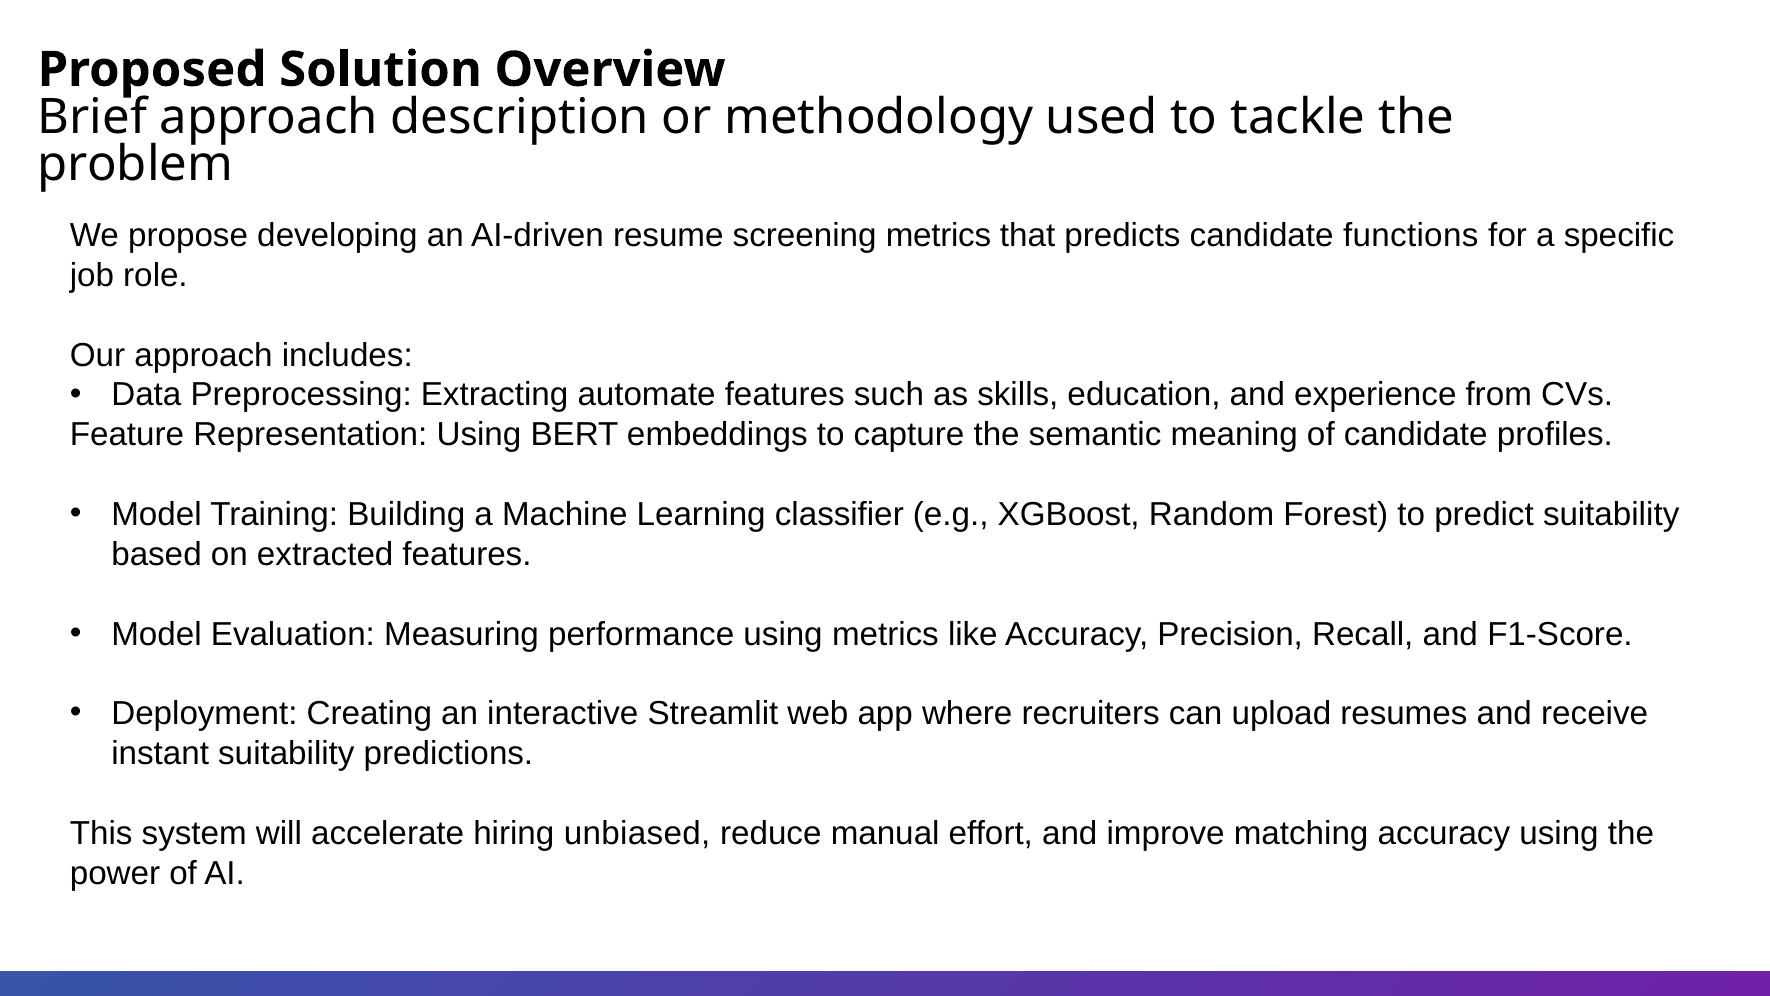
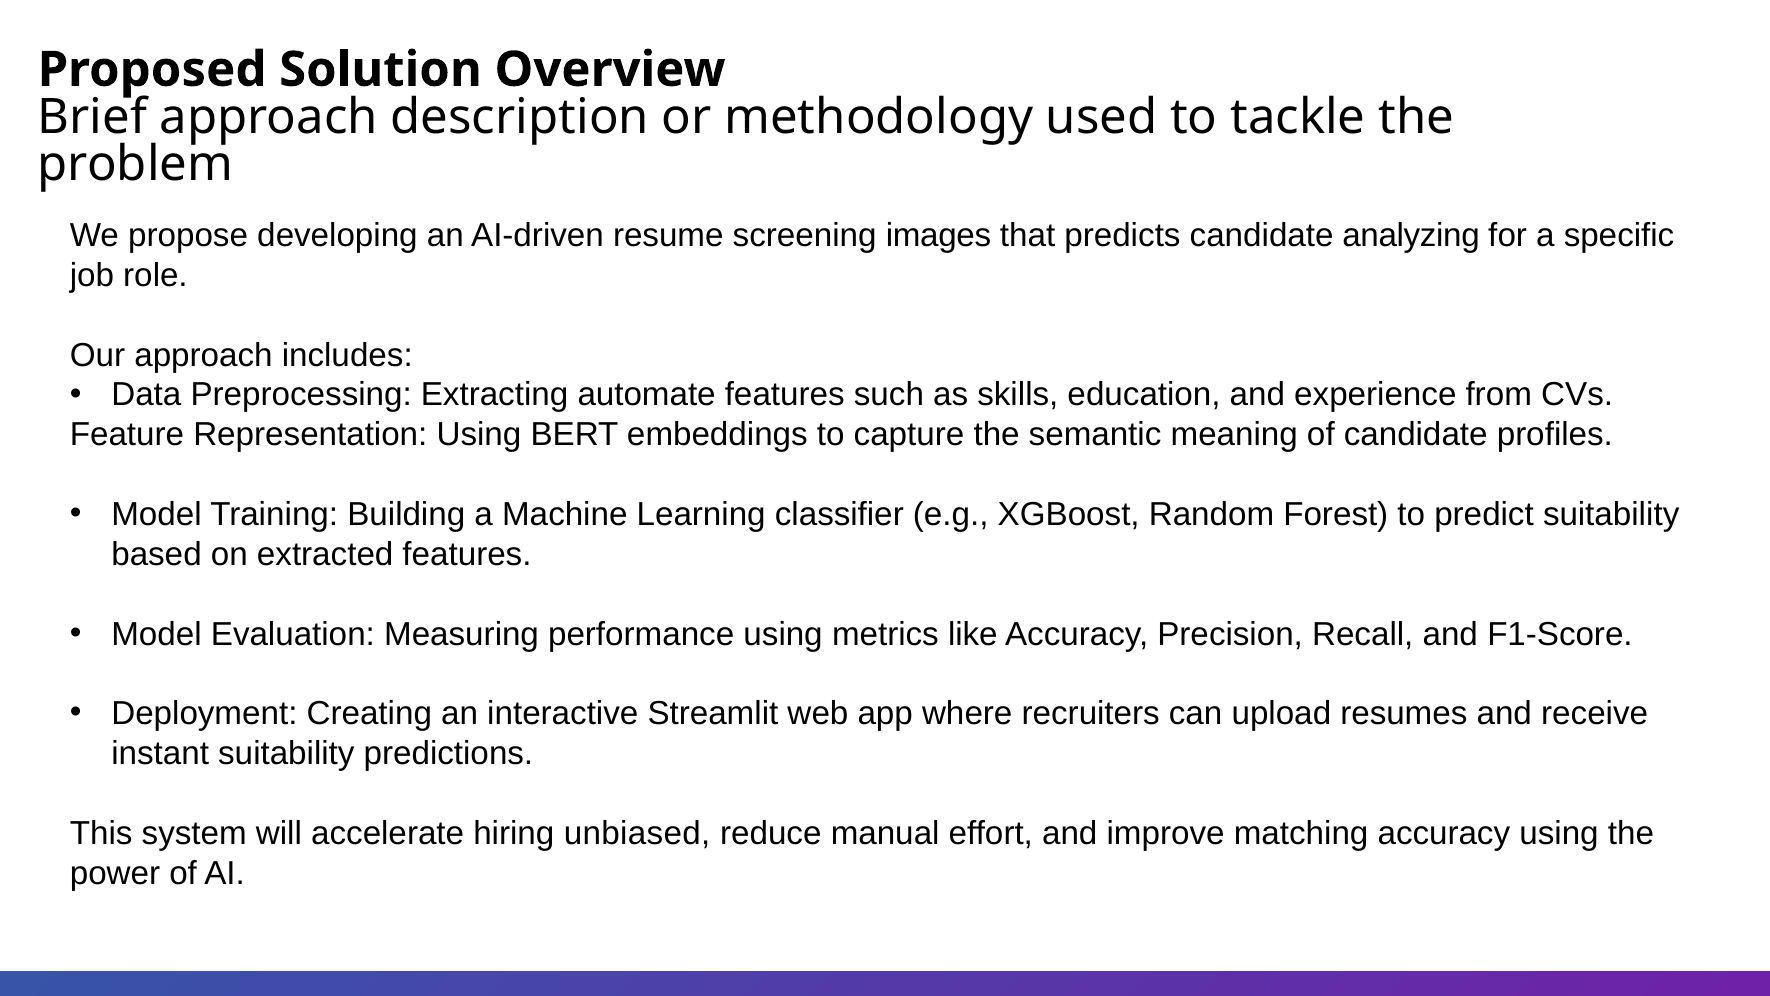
screening metrics: metrics -> images
functions: functions -> analyzing
